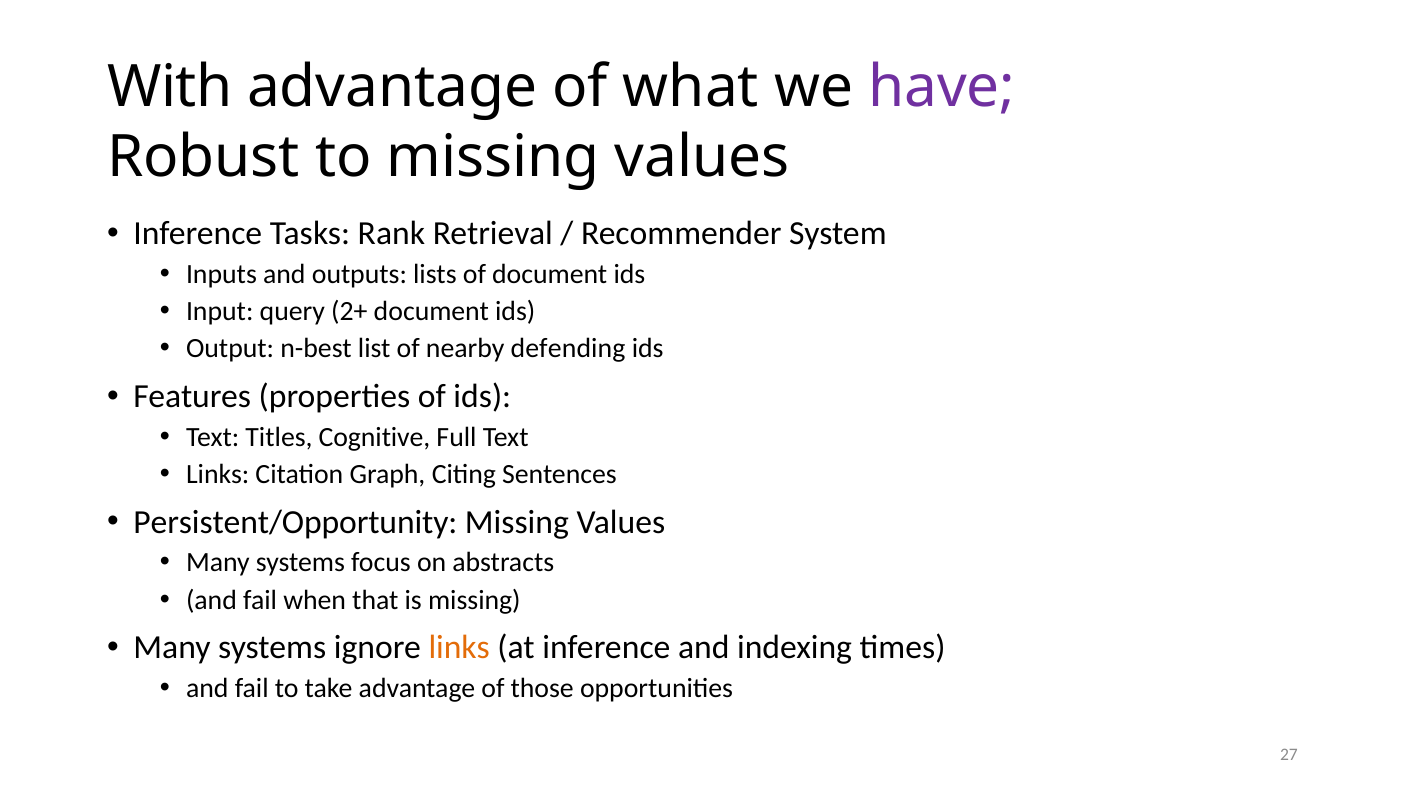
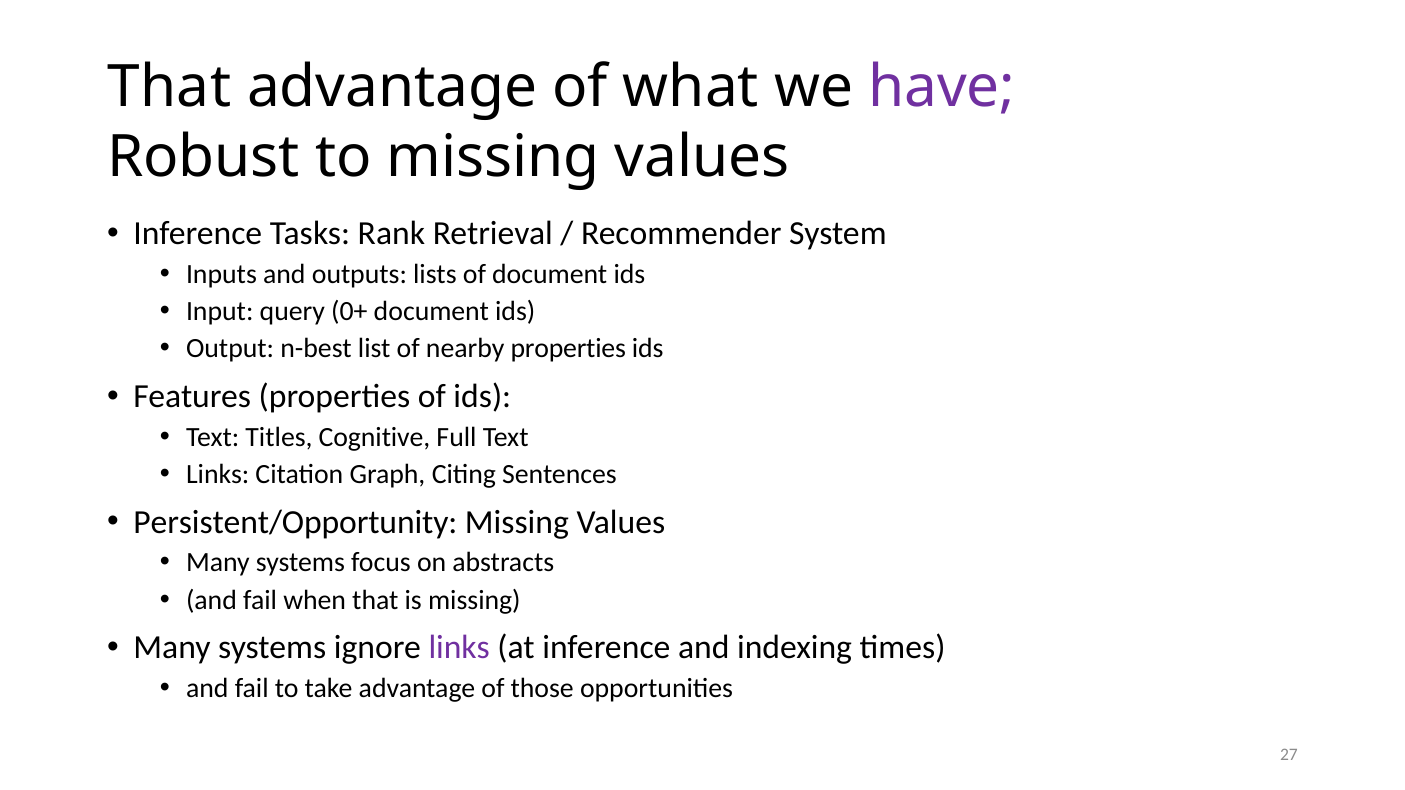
With at (170, 87): With -> That
2+: 2+ -> 0+
nearby defending: defending -> properties
links at (459, 648) colour: orange -> purple
